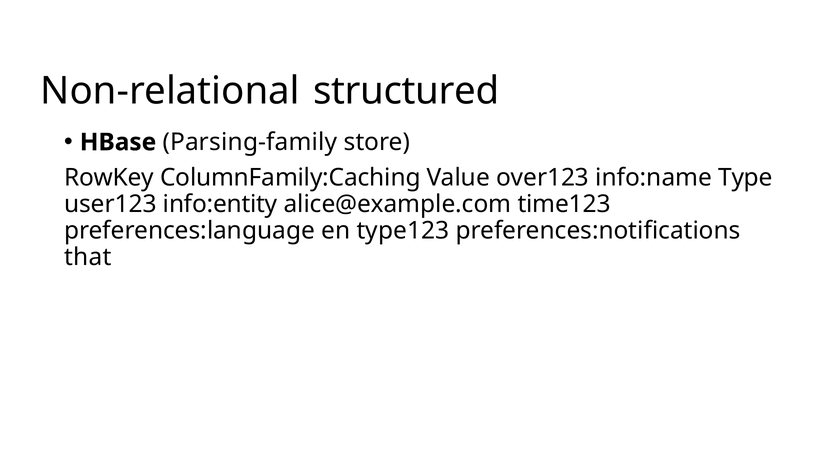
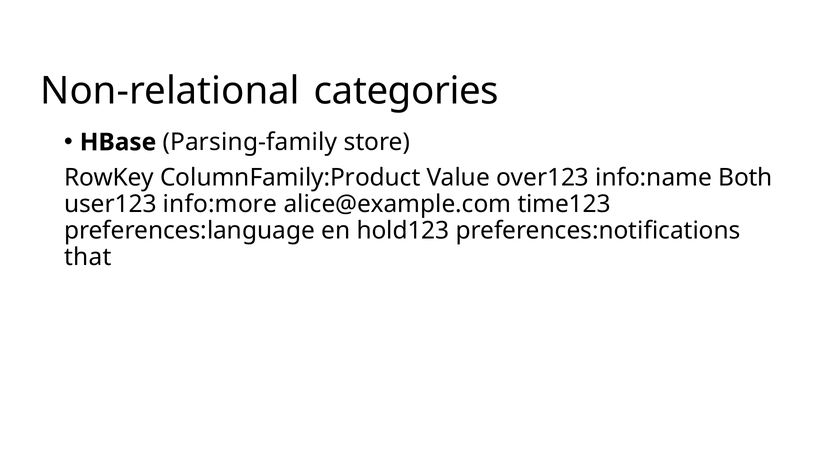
structured: structured -> categories
ColumnFamily:Caching: ColumnFamily:Caching -> ColumnFamily:Product
Type: Type -> Both
info:entity: info:entity -> info:more
type123: type123 -> hold123
